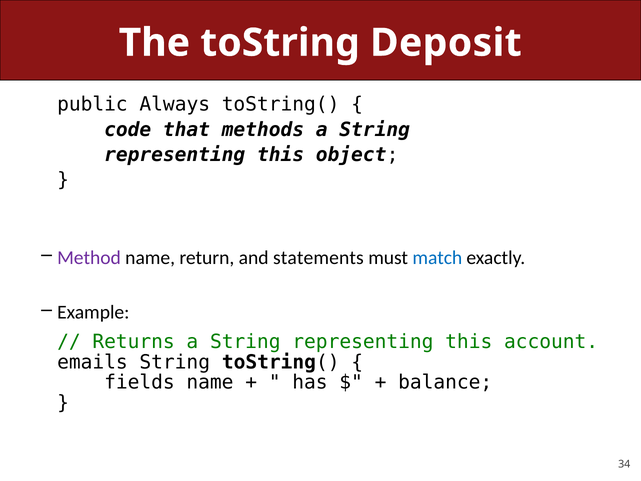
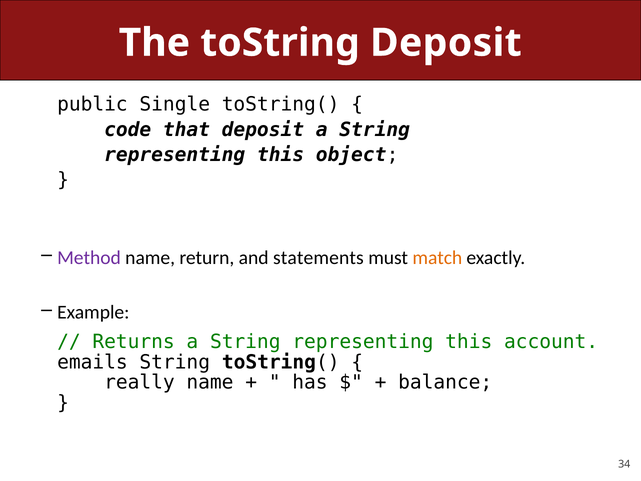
Always: Always -> Single
that methods: methods -> deposit
match colour: blue -> orange
fields: fields -> really
